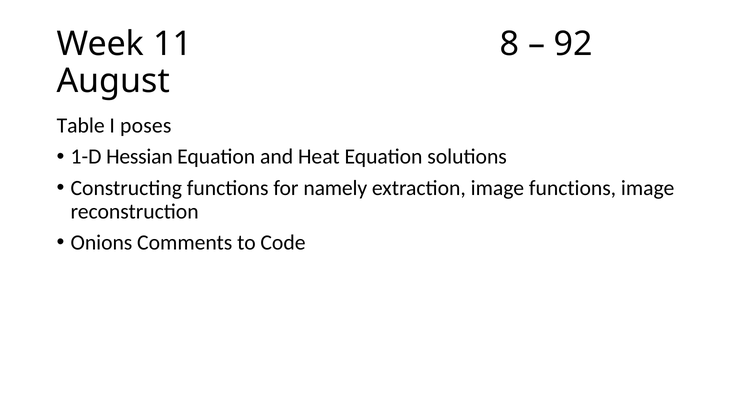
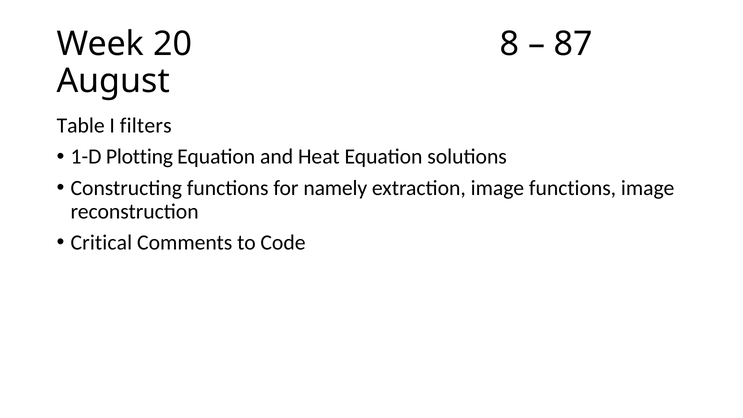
11: 11 -> 20
92: 92 -> 87
poses: poses -> filters
Hessian: Hessian -> Plotting
Onions: Onions -> Critical
